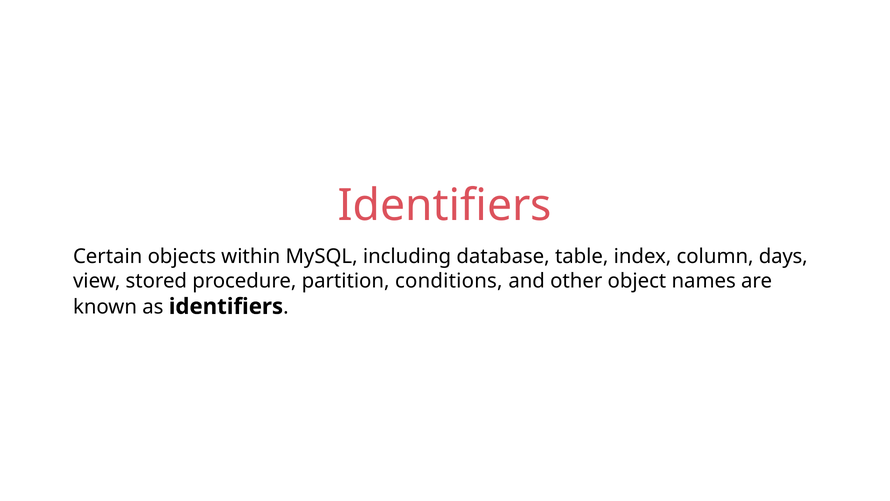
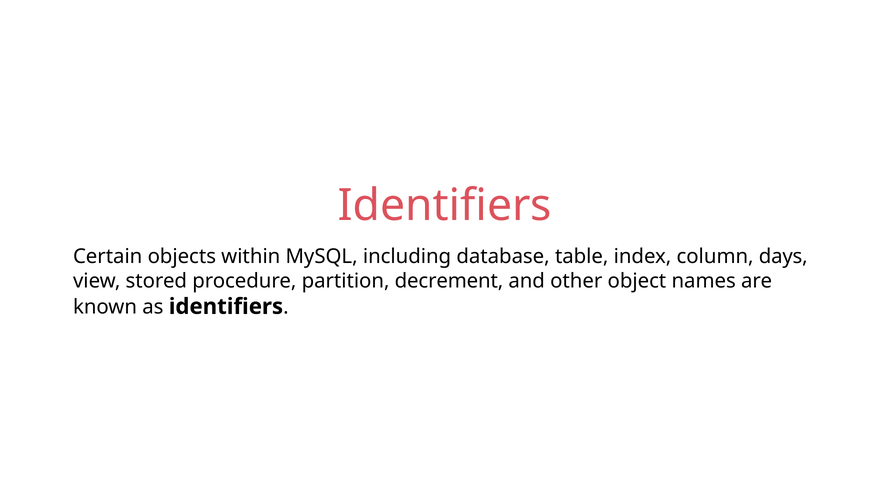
conditions: conditions -> decrement
